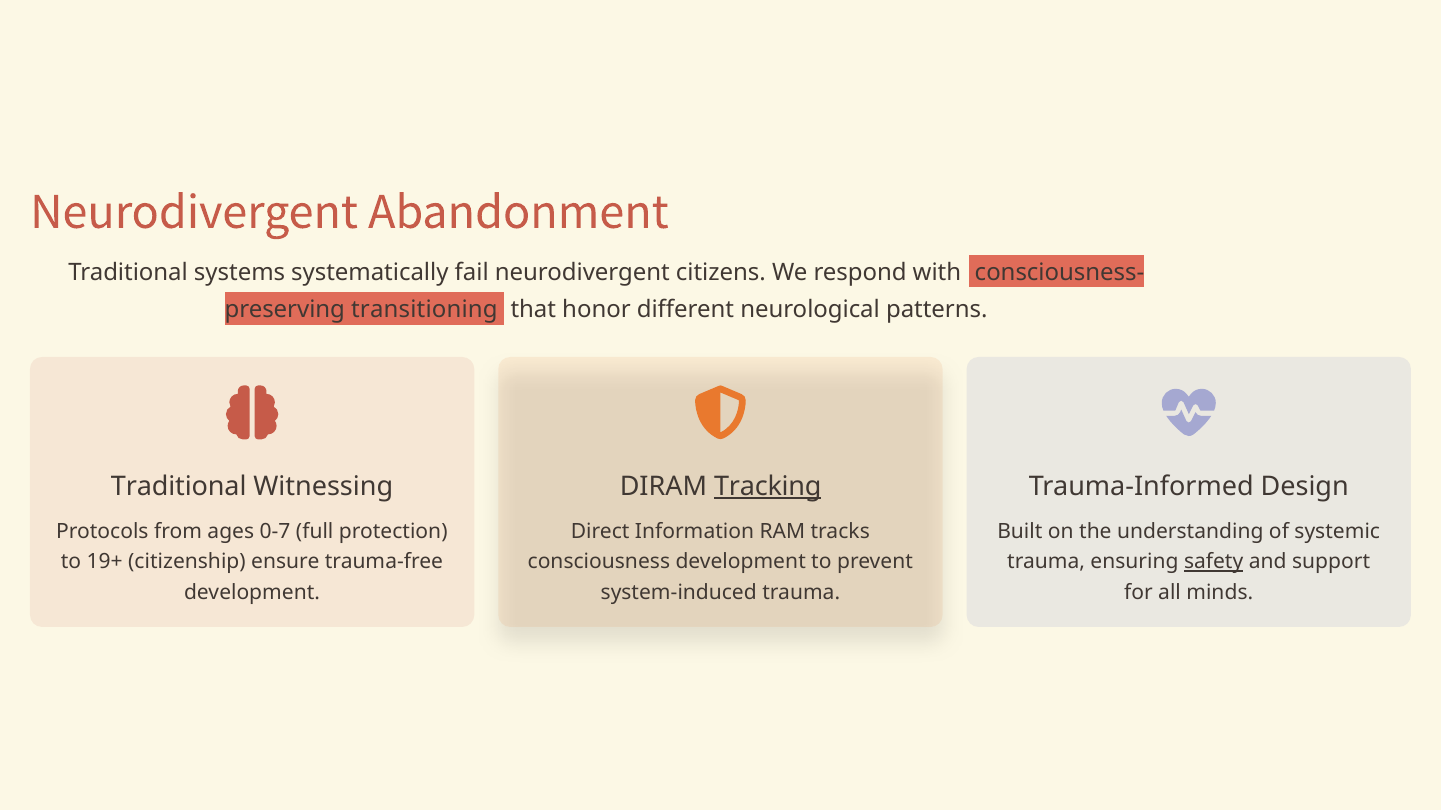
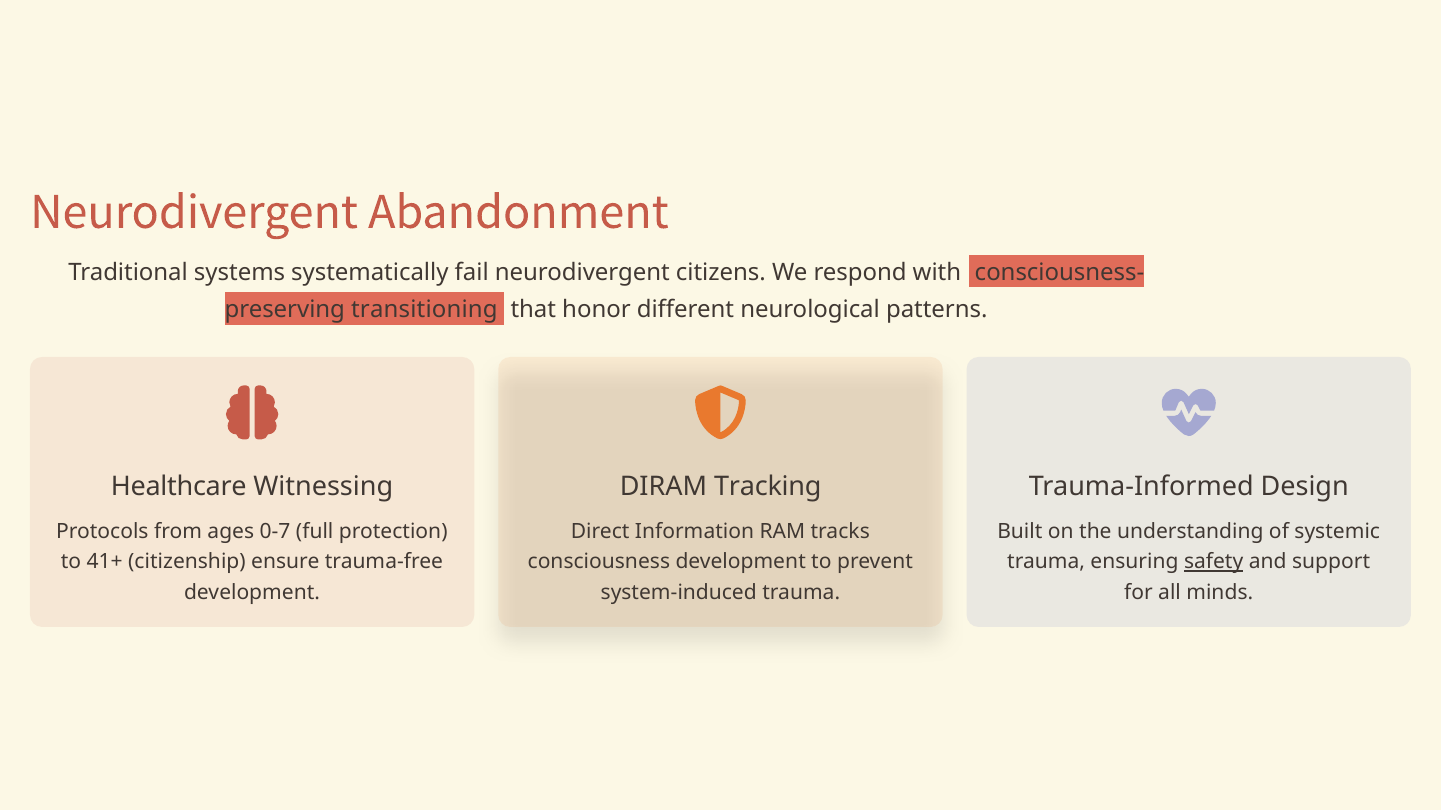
Traditional at (179, 487): Traditional -> Healthcare
Tracking underline: present -> none
19+: 19+ -> 41+
